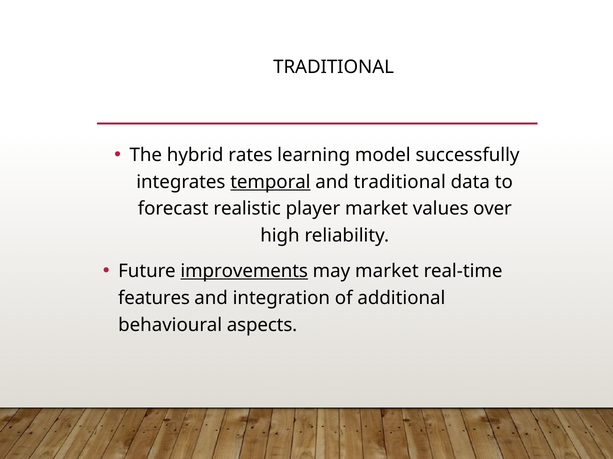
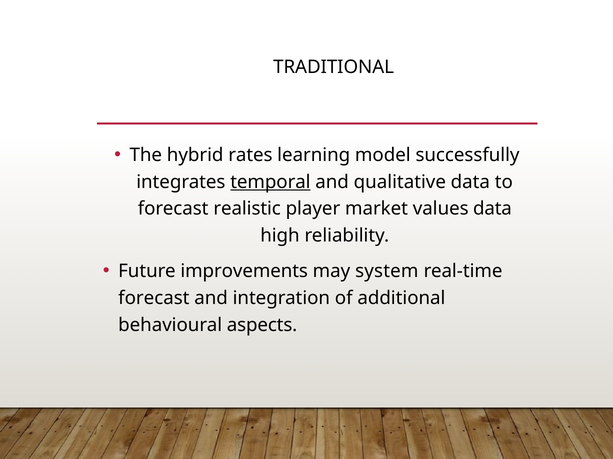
and traditional: traditional -> qualitative
values over: over -> data
improvements underline: present -> none
may market: market -> system
features at (154, 299): features -> forecast
